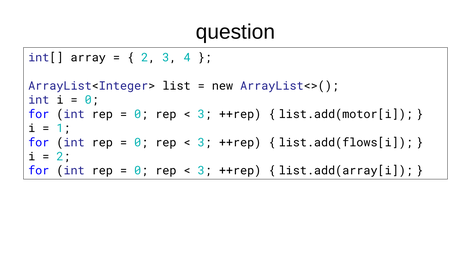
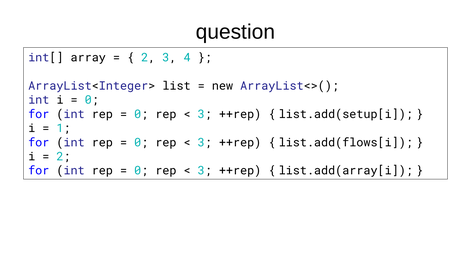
list.add(motor[i: list.add(motor[i -> list.add(setup[i
